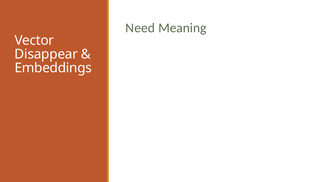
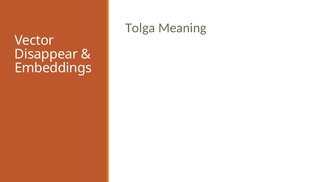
Need: Need -> Tolga
